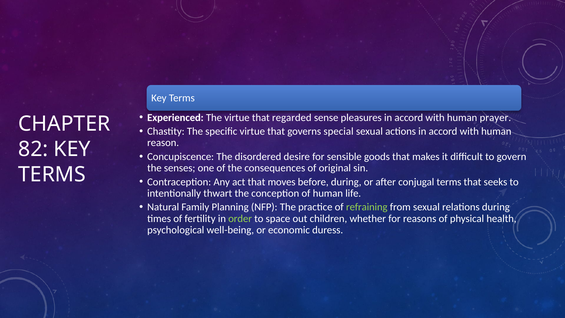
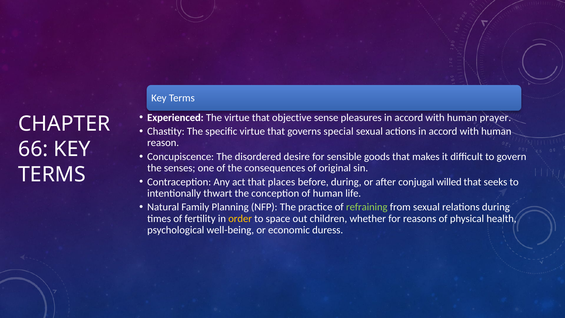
regarded: regarded -> objective
82: 82 -> 66
moves: moves -> places
conjugal terms: terms -> willed
order colour: light green -> yellow
